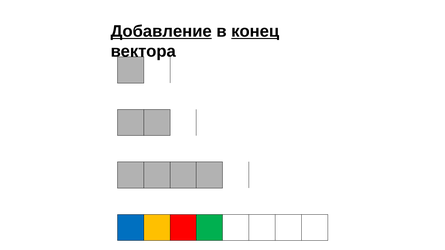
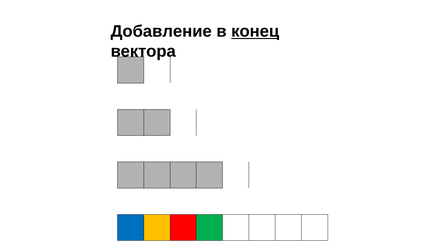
Добавление underline: present -> none
